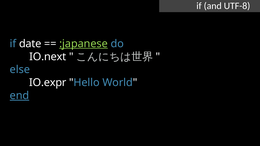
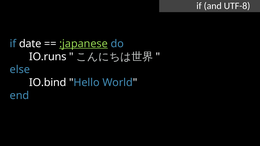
IO.next: IO.next -> IO.runs
IO.expr: IO.expr -> IO.bind
end underline: present -> none
